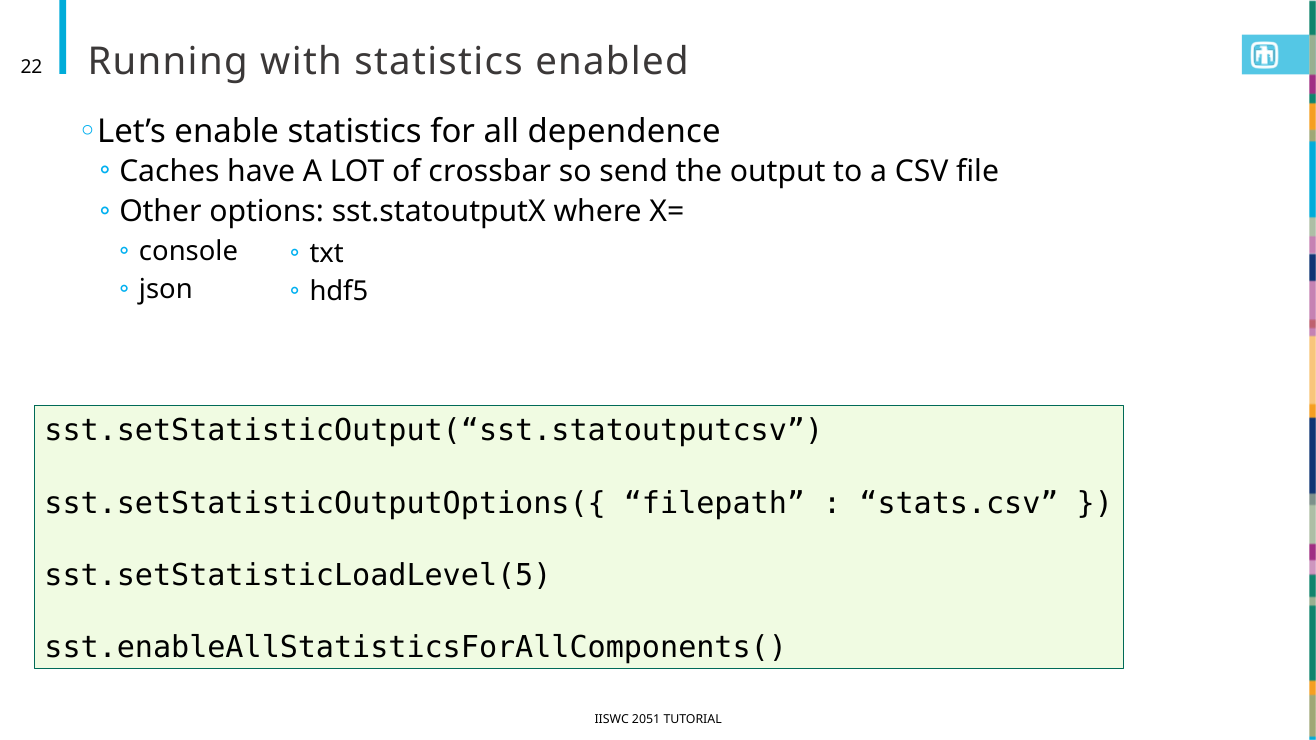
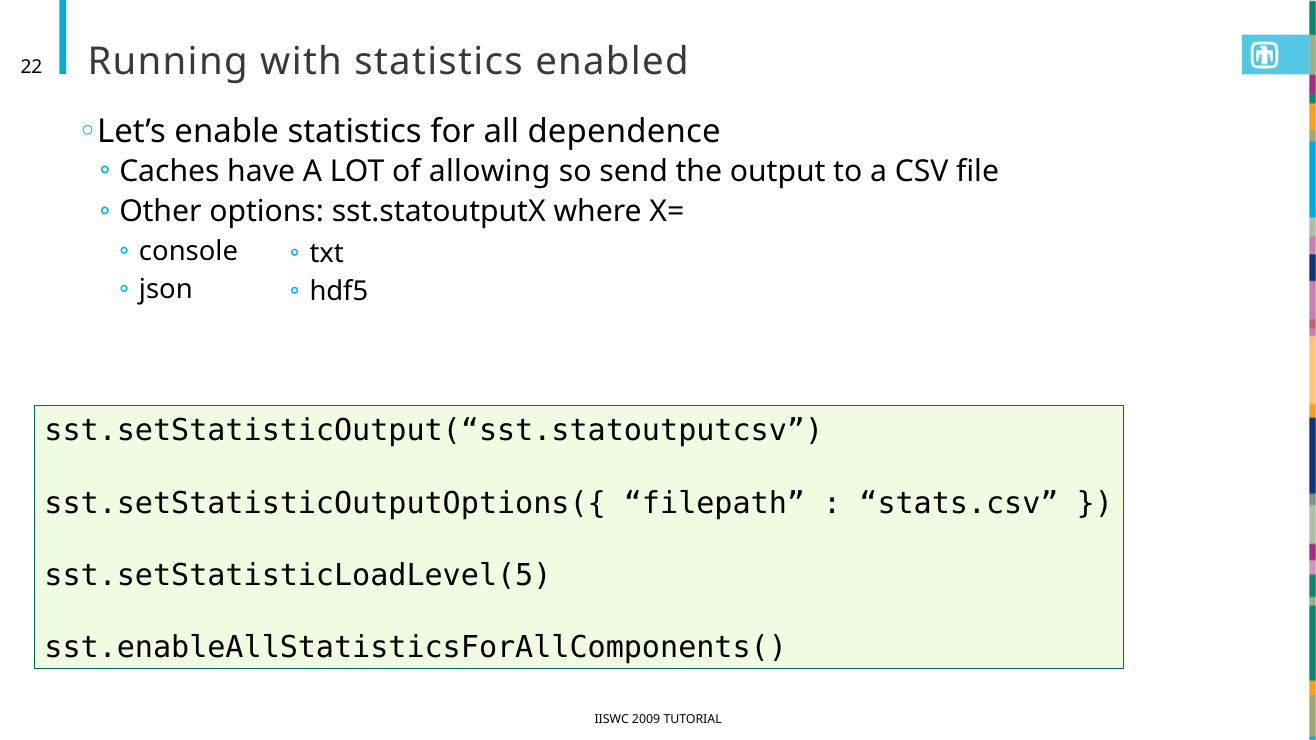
crossbar: crossbar -> allowing
2051: 2051 -> 2009
